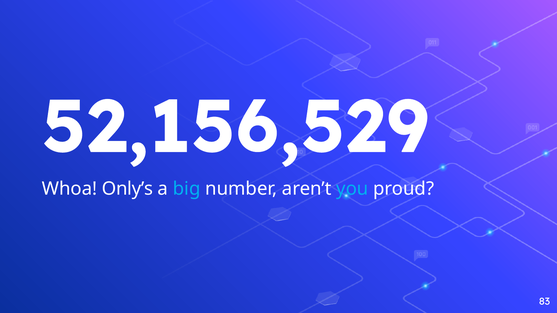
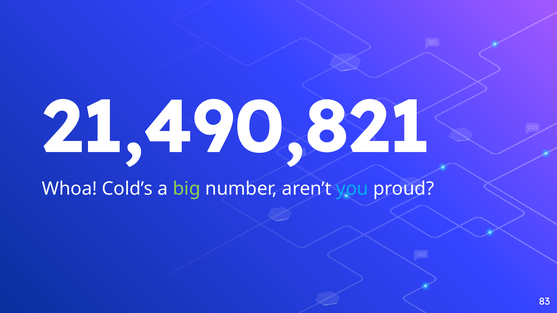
52,156,529: 52,156,529 -> 21,490,821
Only’s: Only’s -> Cold’s
big colour: light blue -> light green
